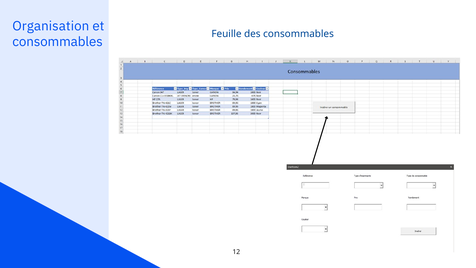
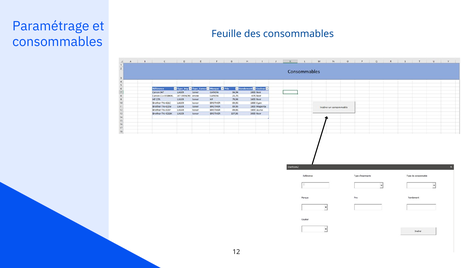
Organisation: Organisation -> Paramétrage
